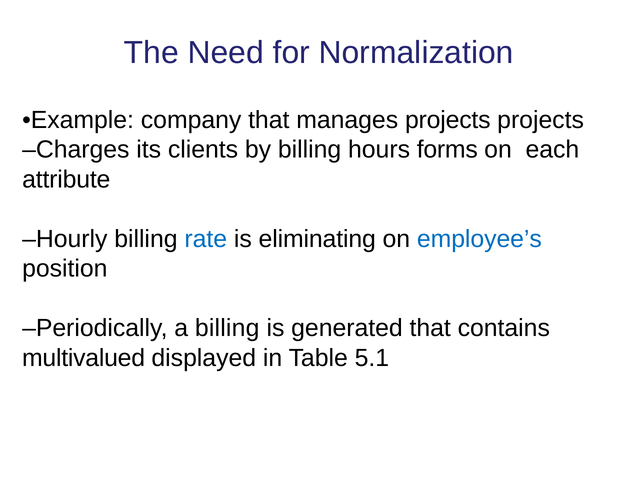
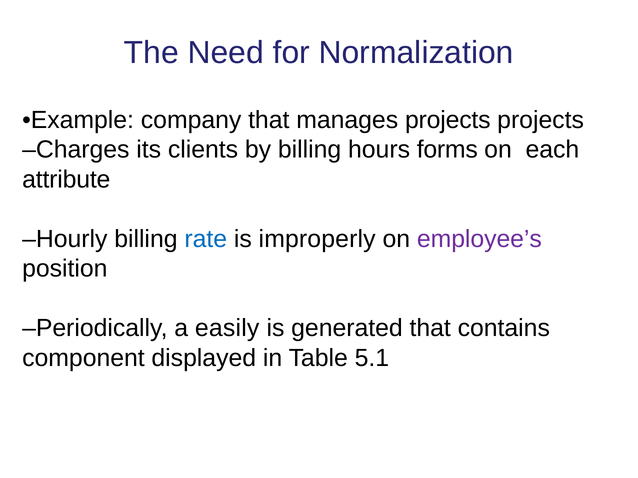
eliminating: eliminating -> improperly
employee’s colour: blue -> purple
a billing: billing -> easily
multivalued: multivalued -> component
